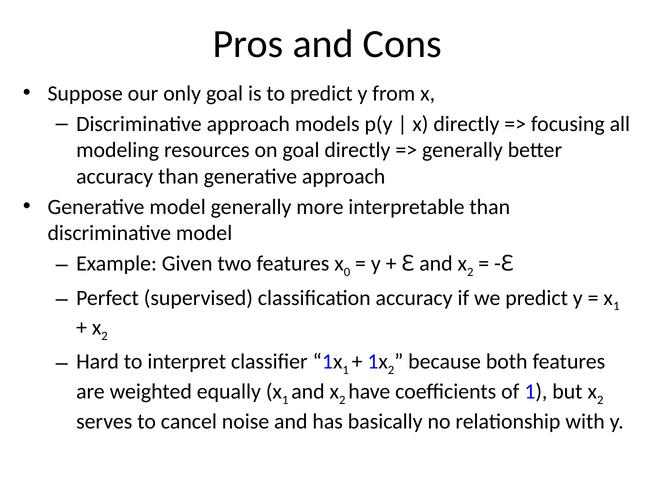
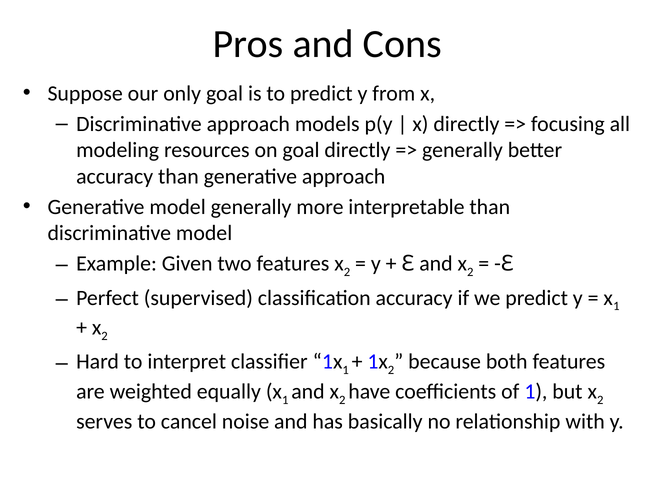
features x 0: 0 -> 2
